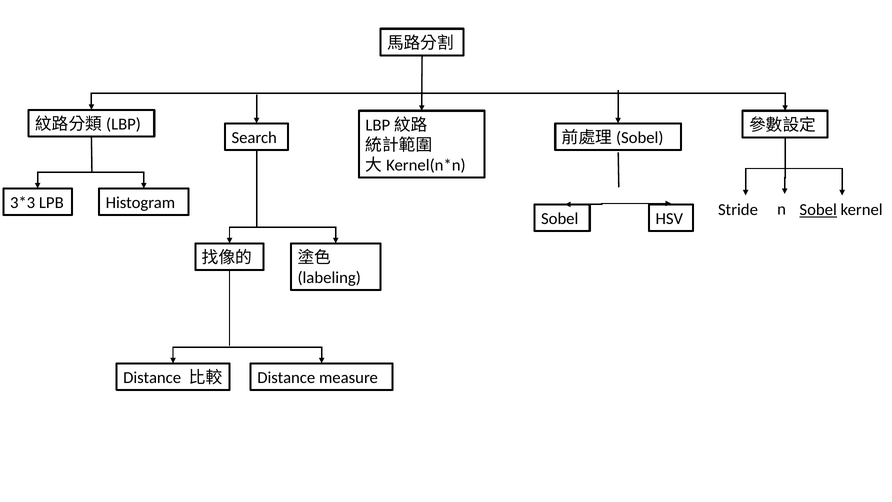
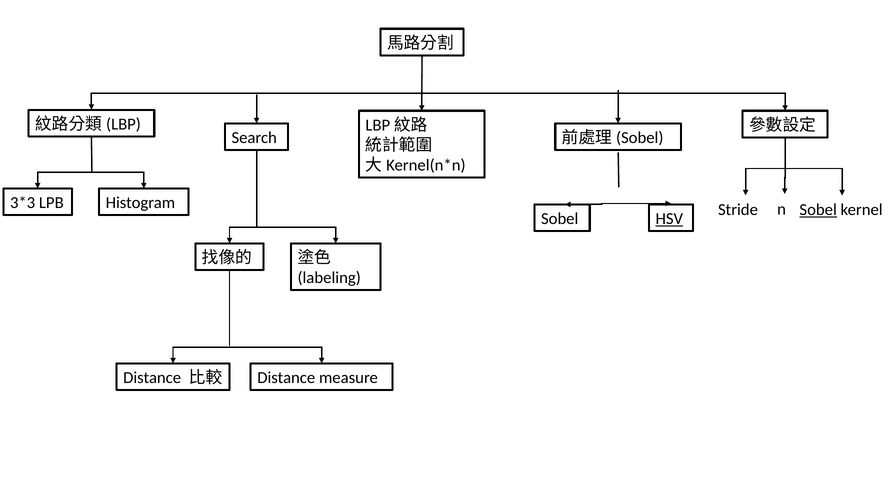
HSV underline: none -> present
